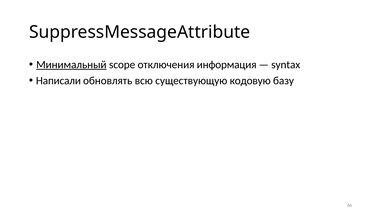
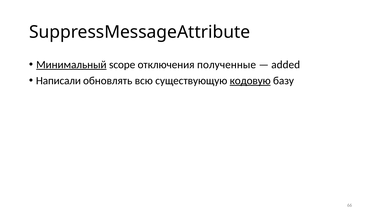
информация: информация -> полученные
syntax: syntax -> added
кодовую underline: none -> present
